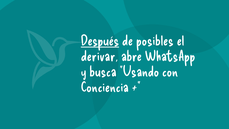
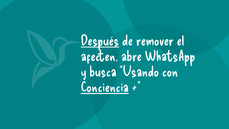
posibles: posibles -> remover
derivar: derivar -> afecten
Conciencia underline: none -> present
